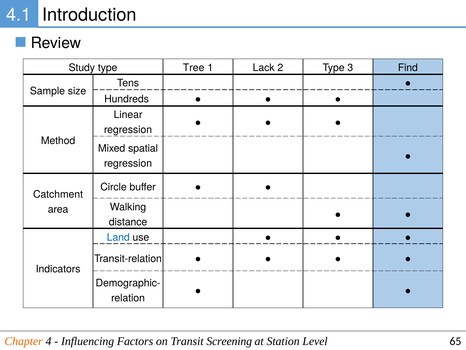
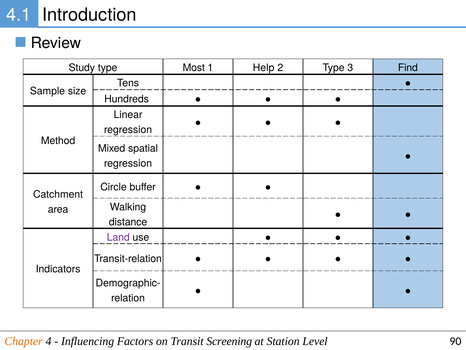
Tree: Tree -> Most
Lack: Lack -> Help
Land colour: blue -> purple
65: 65 -> 90
